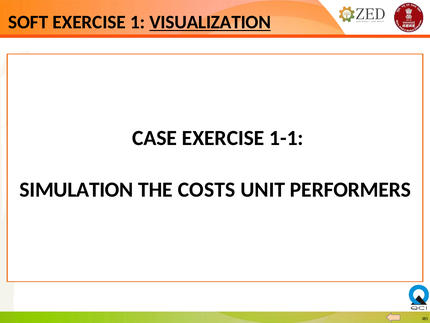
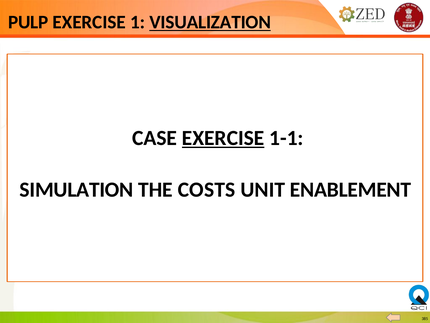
SOFT: SOFT -> PULP
EXERCISE at (223, 138) underline: none -> present
PERFORMERS: PERFORMERS -> ENABLEMENT
